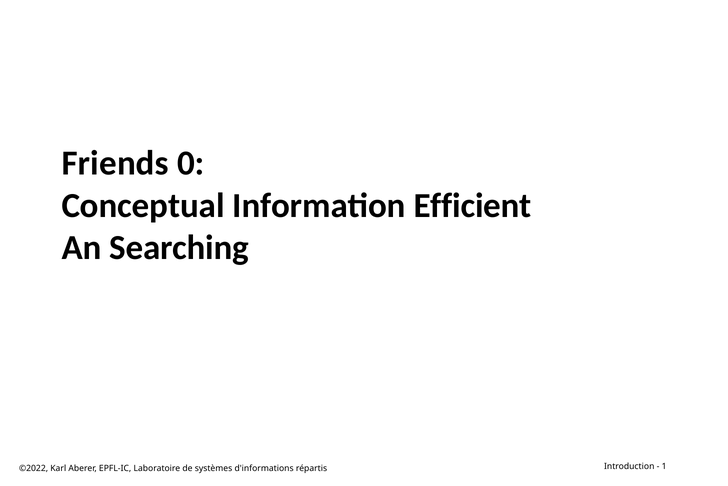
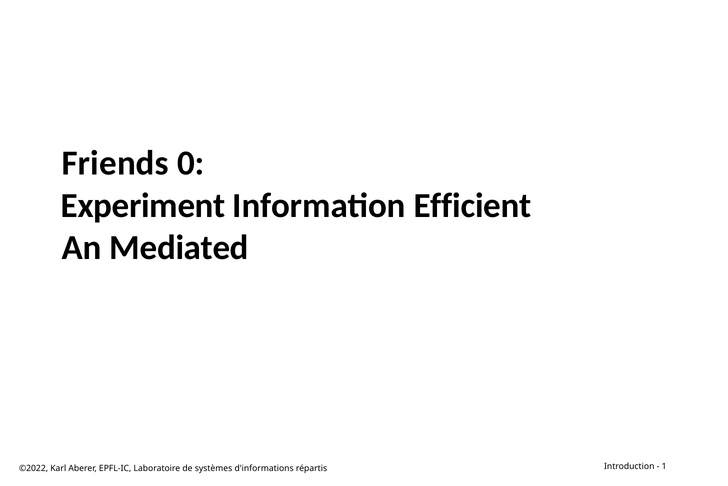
Conceptual: Conceptual -> Experiment
Searching: Searching -> Mediated
